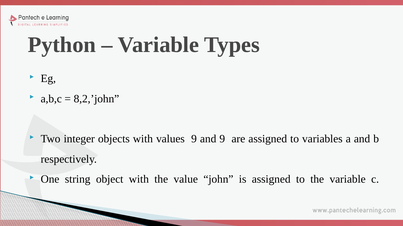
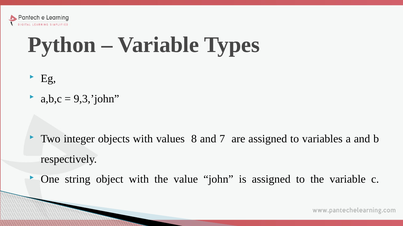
8,2,’john: 8,2,’john -> 9,3,’john
values 9: 9 -> 8
and 9: 9 -> 7
